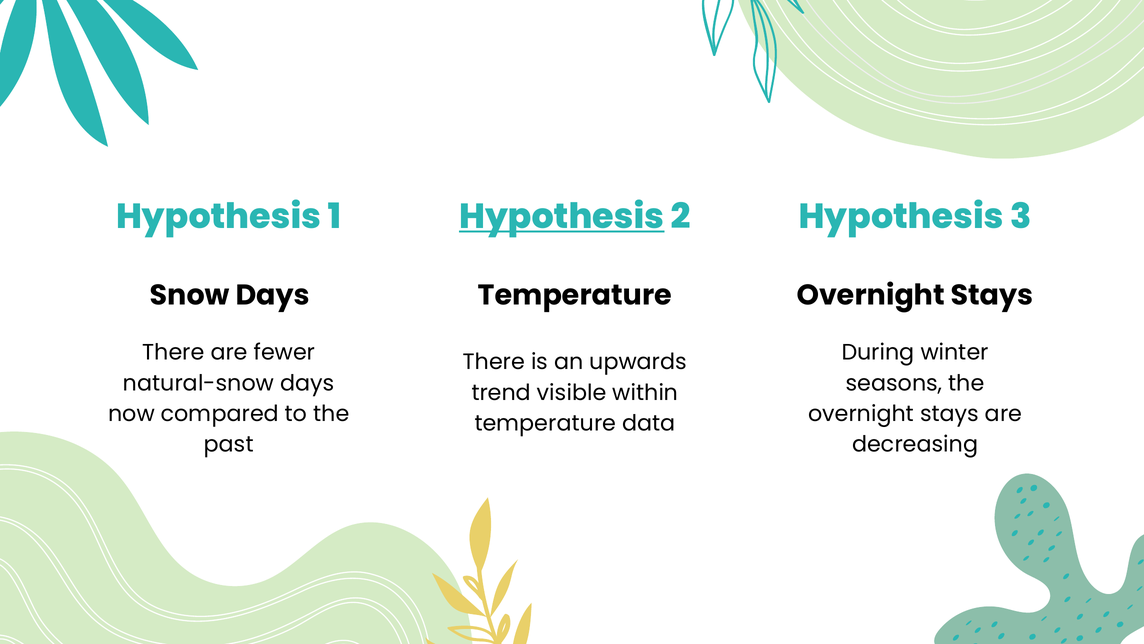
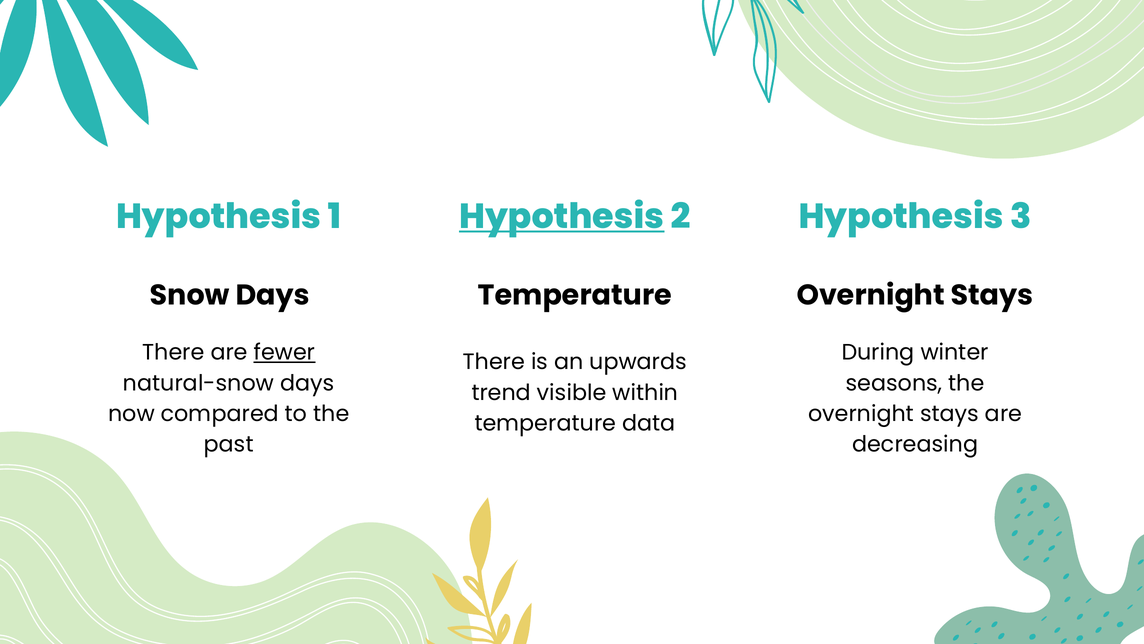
fewer underline: none -> present
